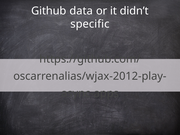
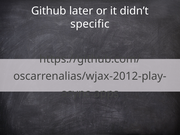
data: data -> later
